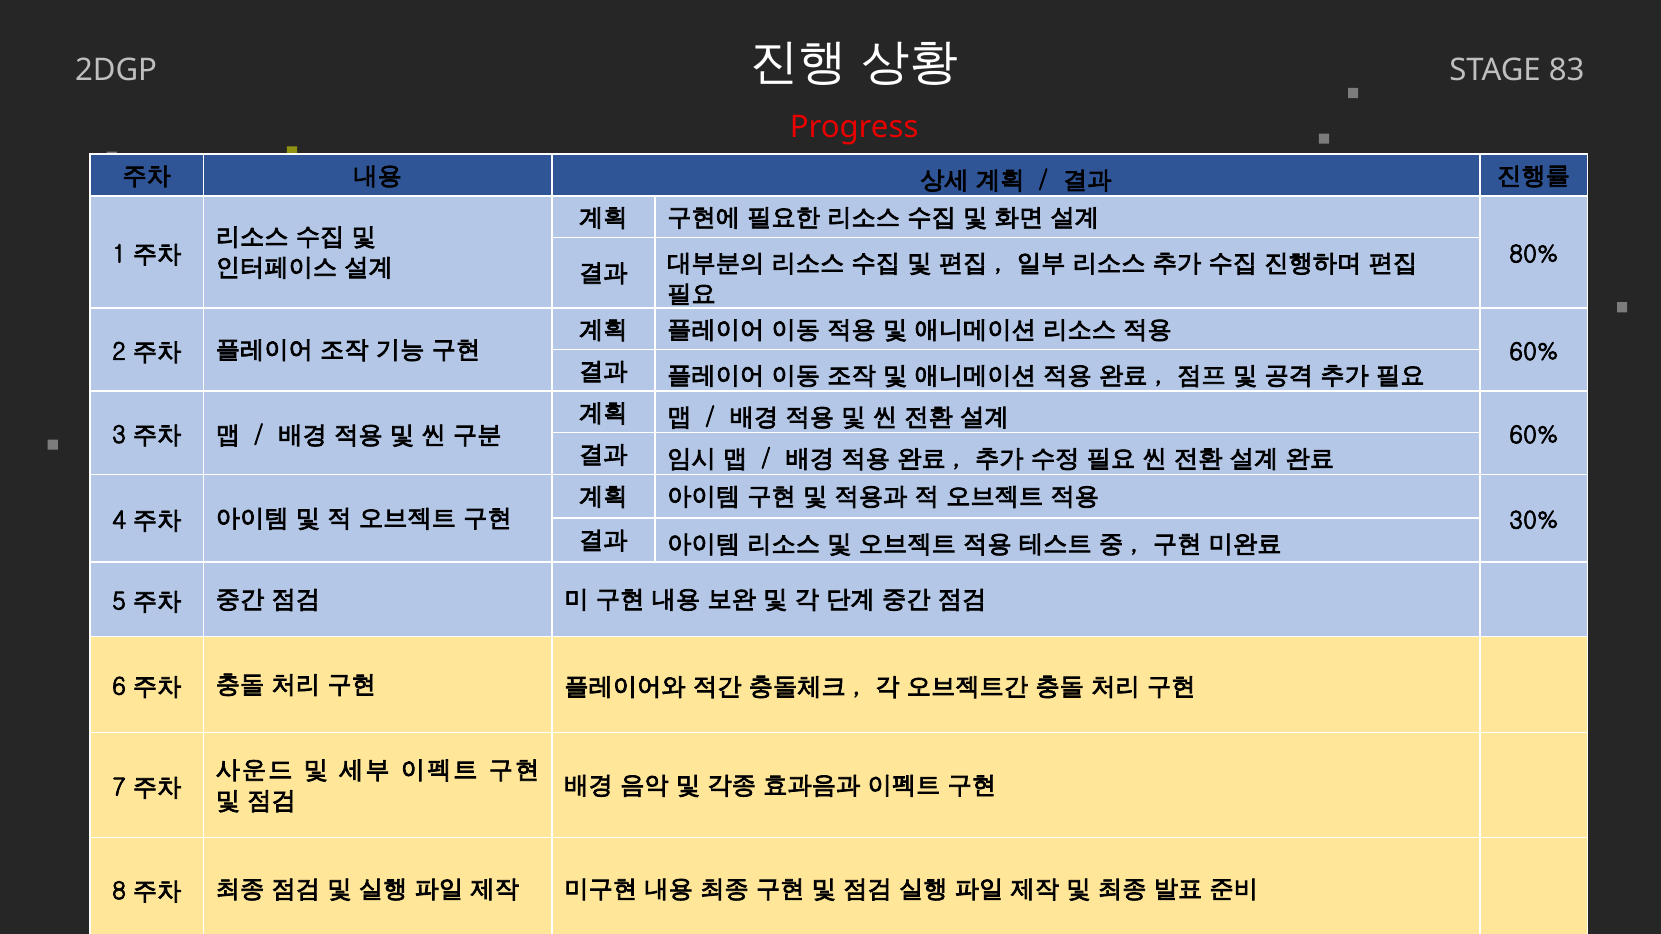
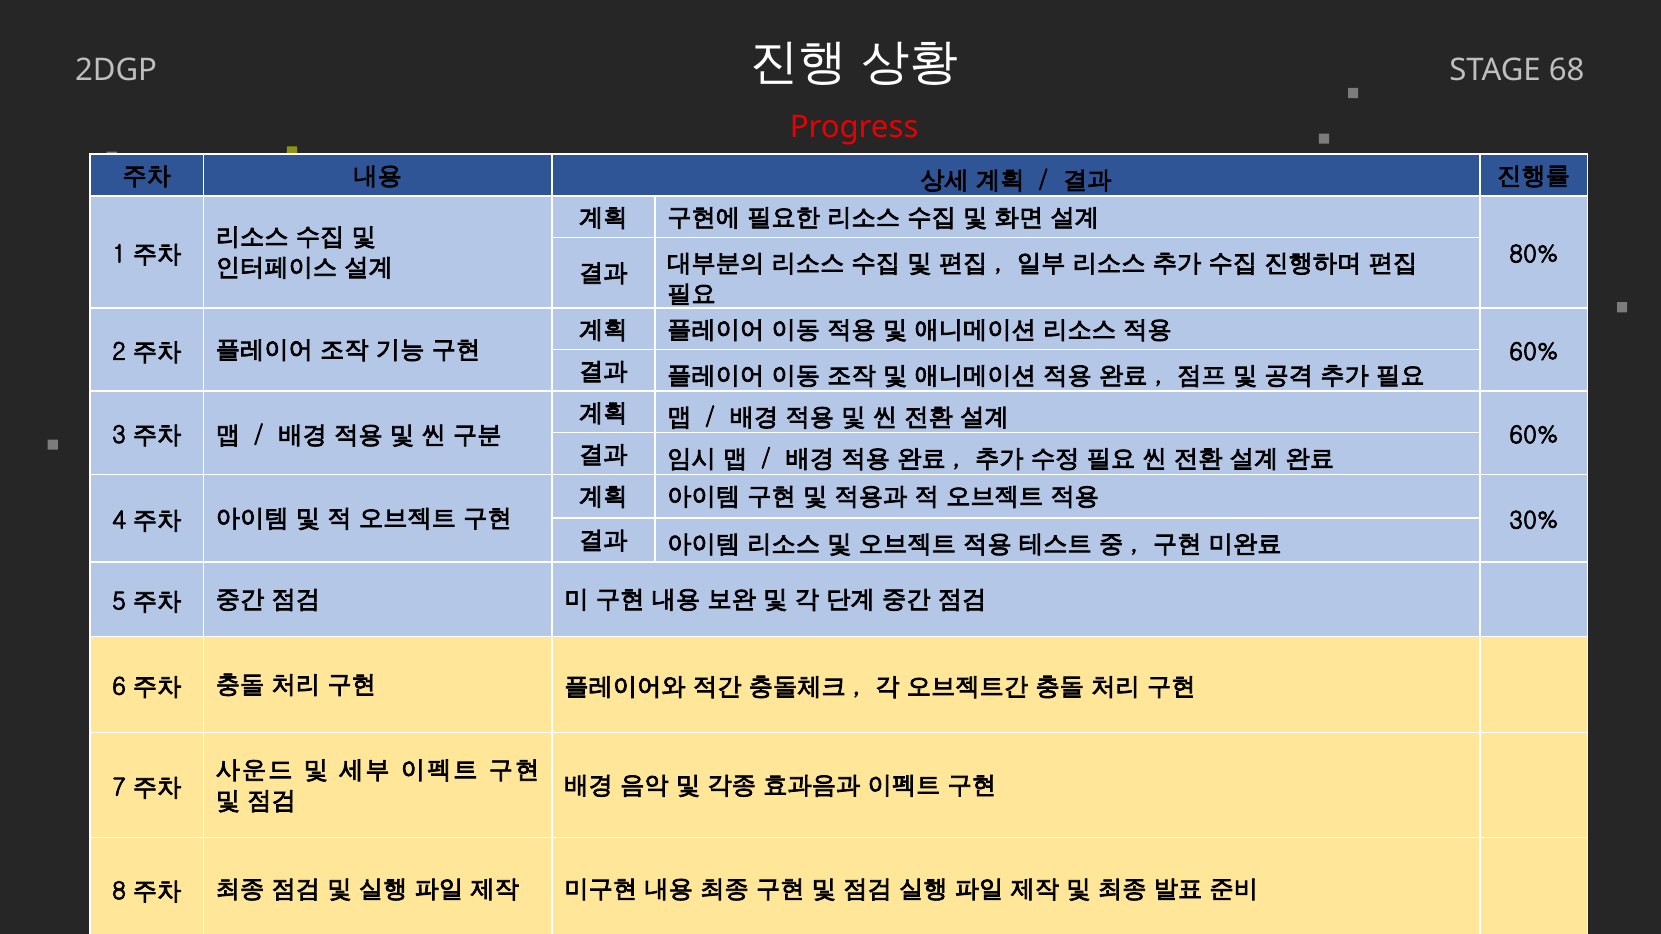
83: 83 -> 68
